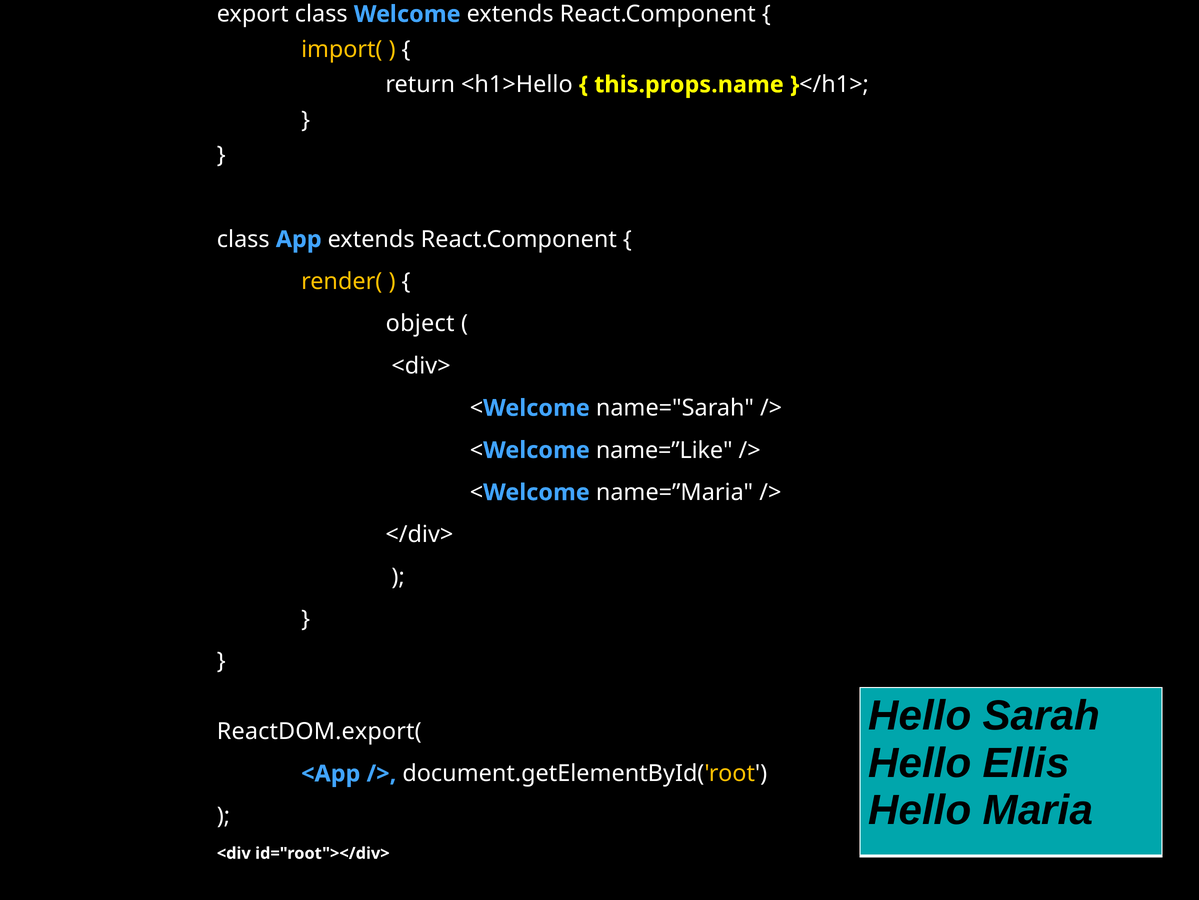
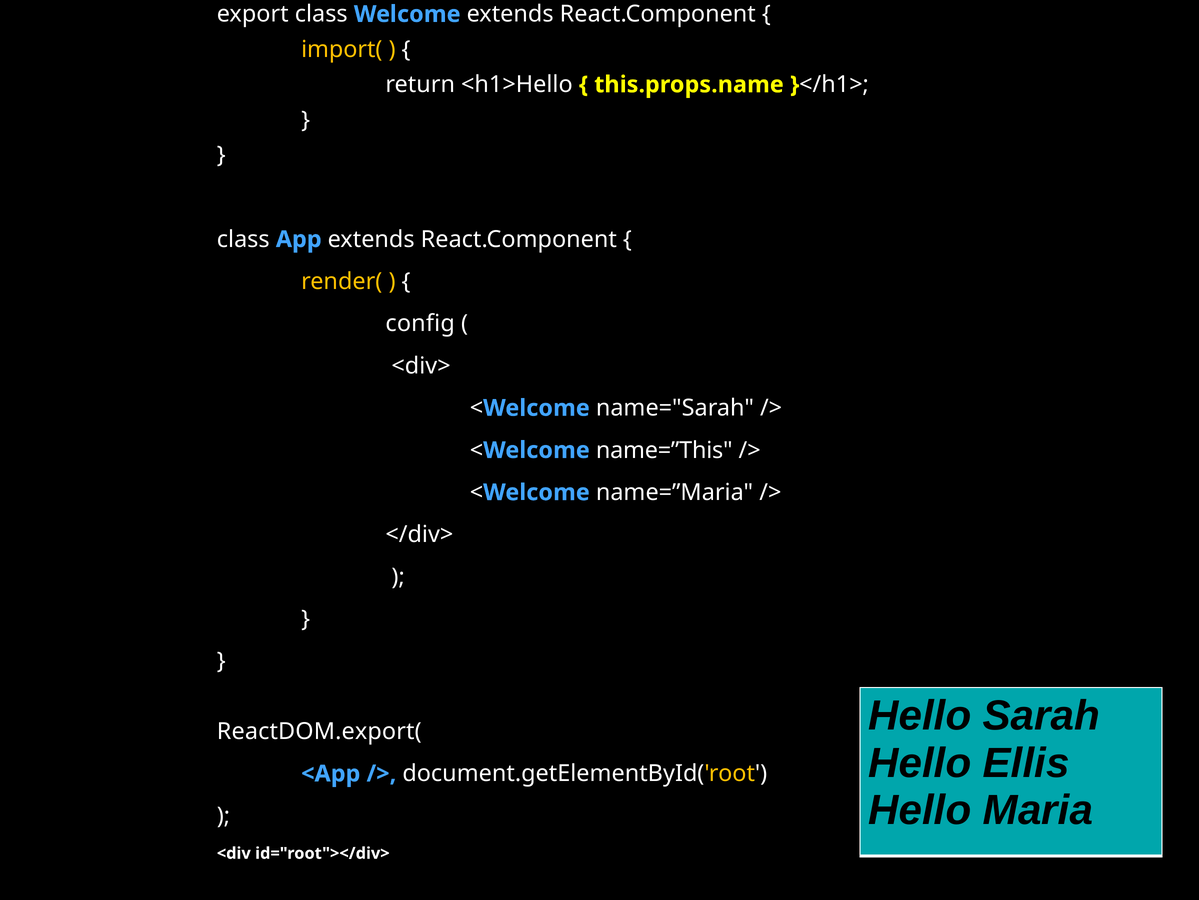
object: object -> config
name=”Like: name=”Like -> name=”This
